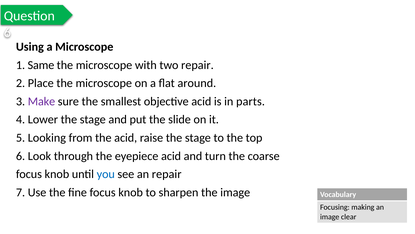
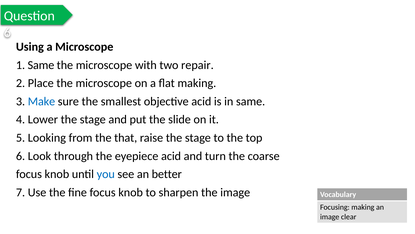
flat around: around -> making
Make colour: purple -> blue
in parts: parts -> same
the acid: acid -> that
an repair: repair -> better
